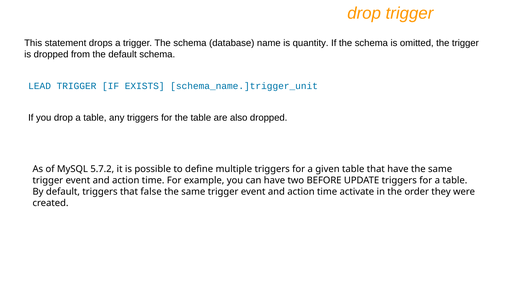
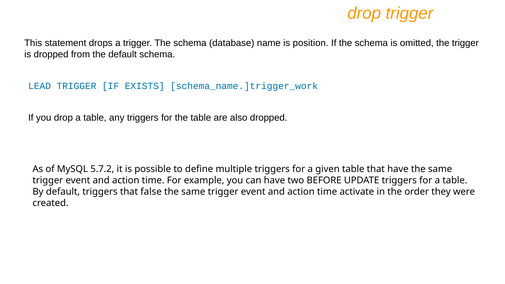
quantity: quantity -> position
schema_name.]trigger_unit: schema_name.]trigger_unit -> schema_name.]trigger_work
